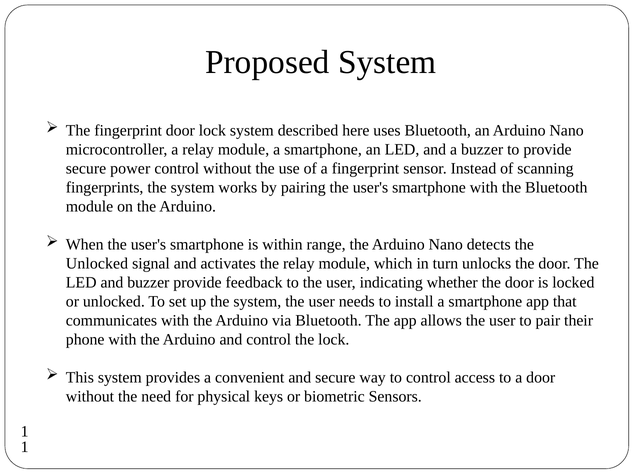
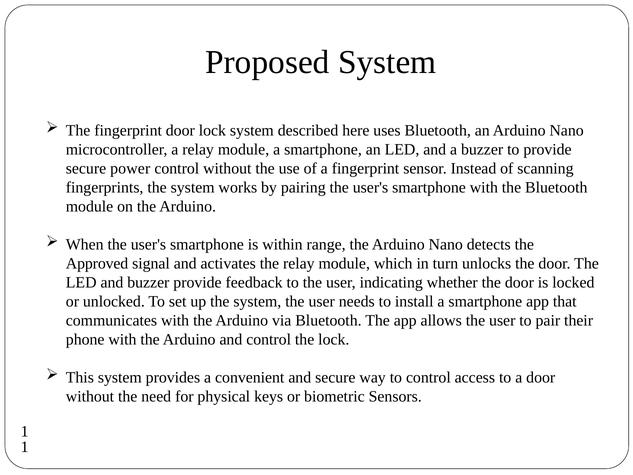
Unlocked at (97, 263): Unlocked -> Approved
